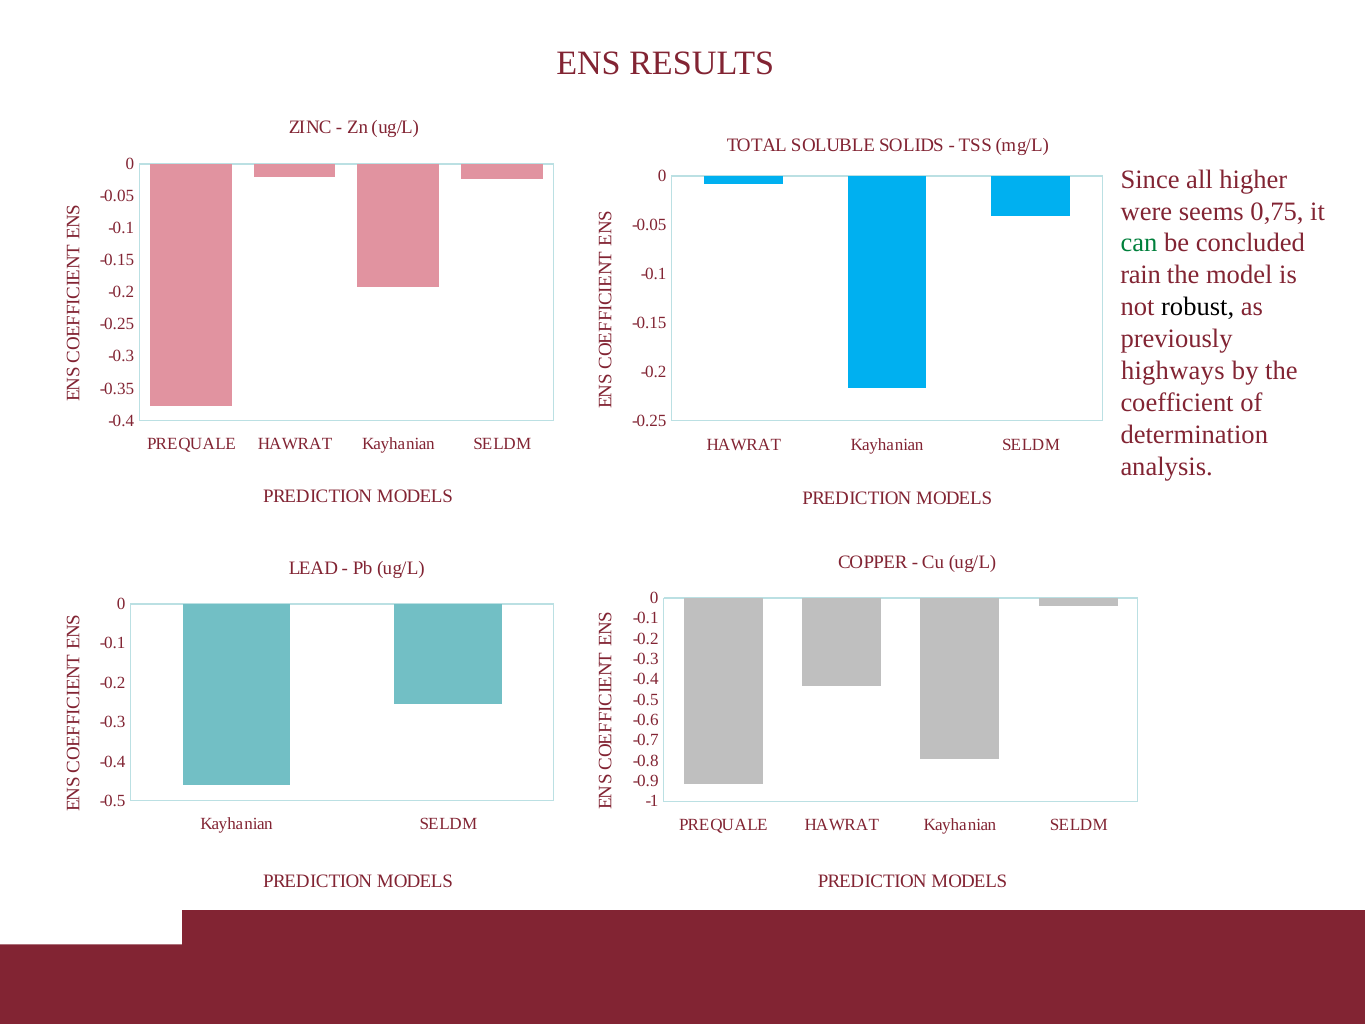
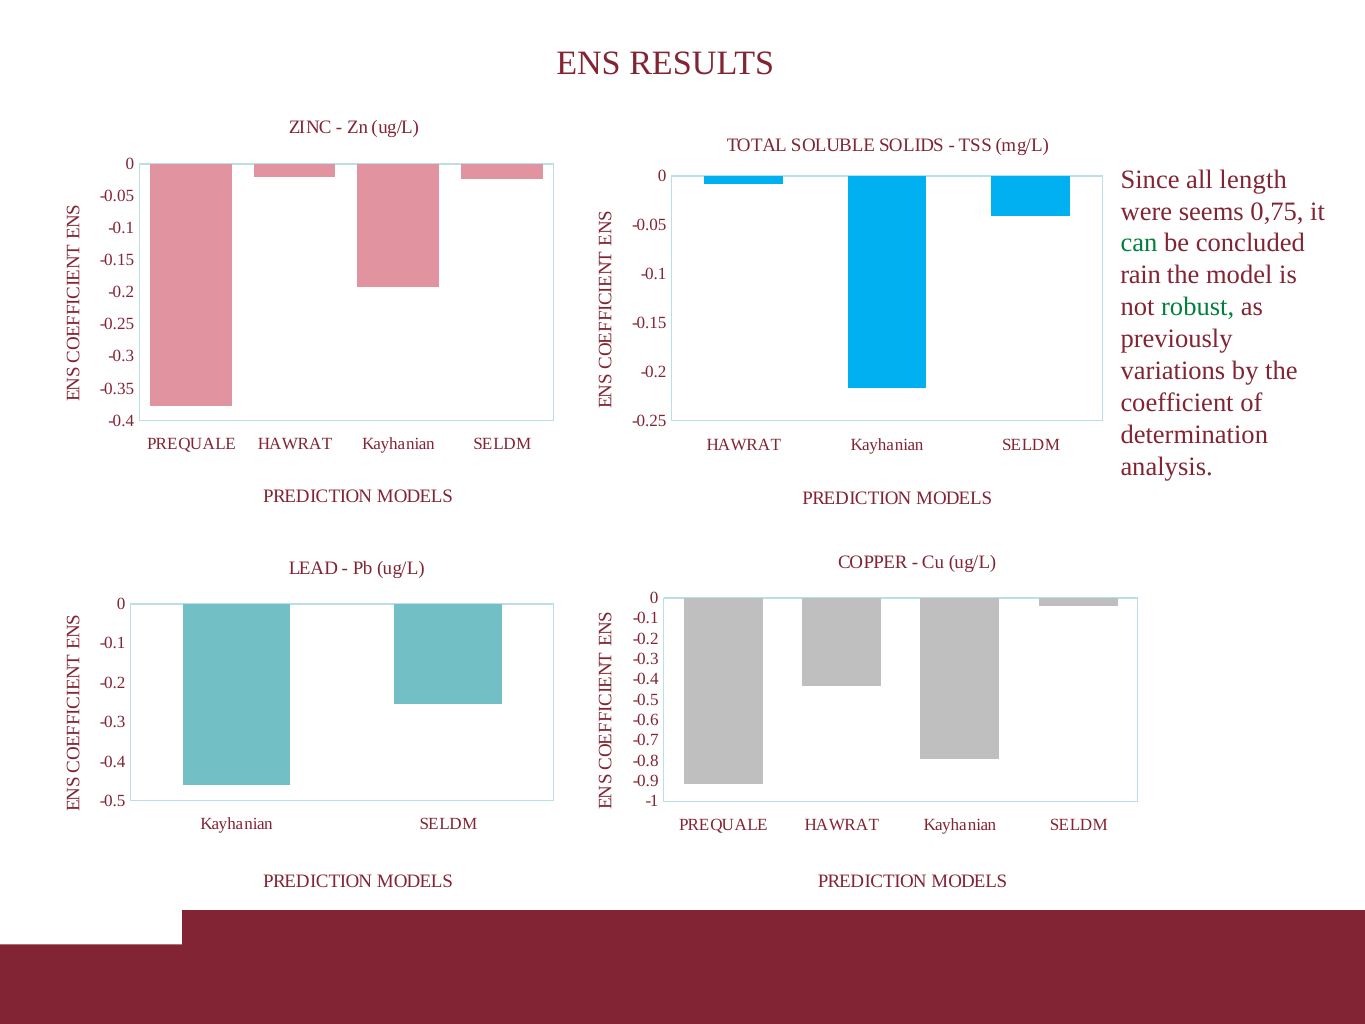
higher: higher -> length
robust colour: black -> green
highways: highways -> variations
